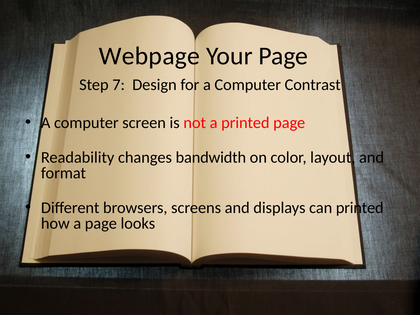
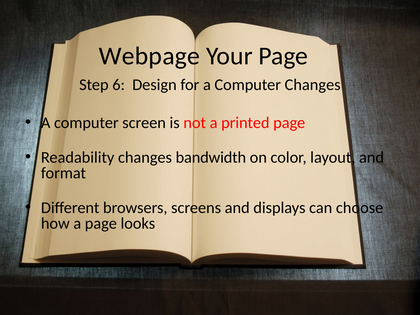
7: 7 -> 6
Computer Contrast: Contrast -> Changes
can printed: printed -> choose
